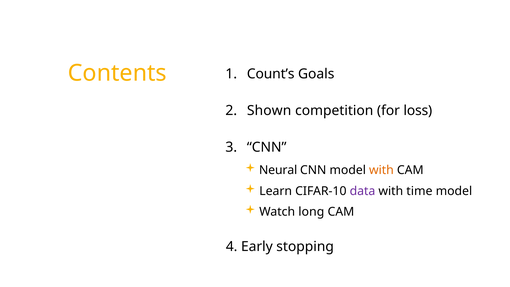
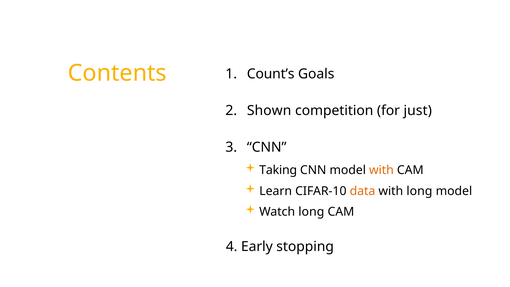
loss: loss -> just
Neural: Neural -> Taking
data colour: purple -> orange
with time: time -> long
